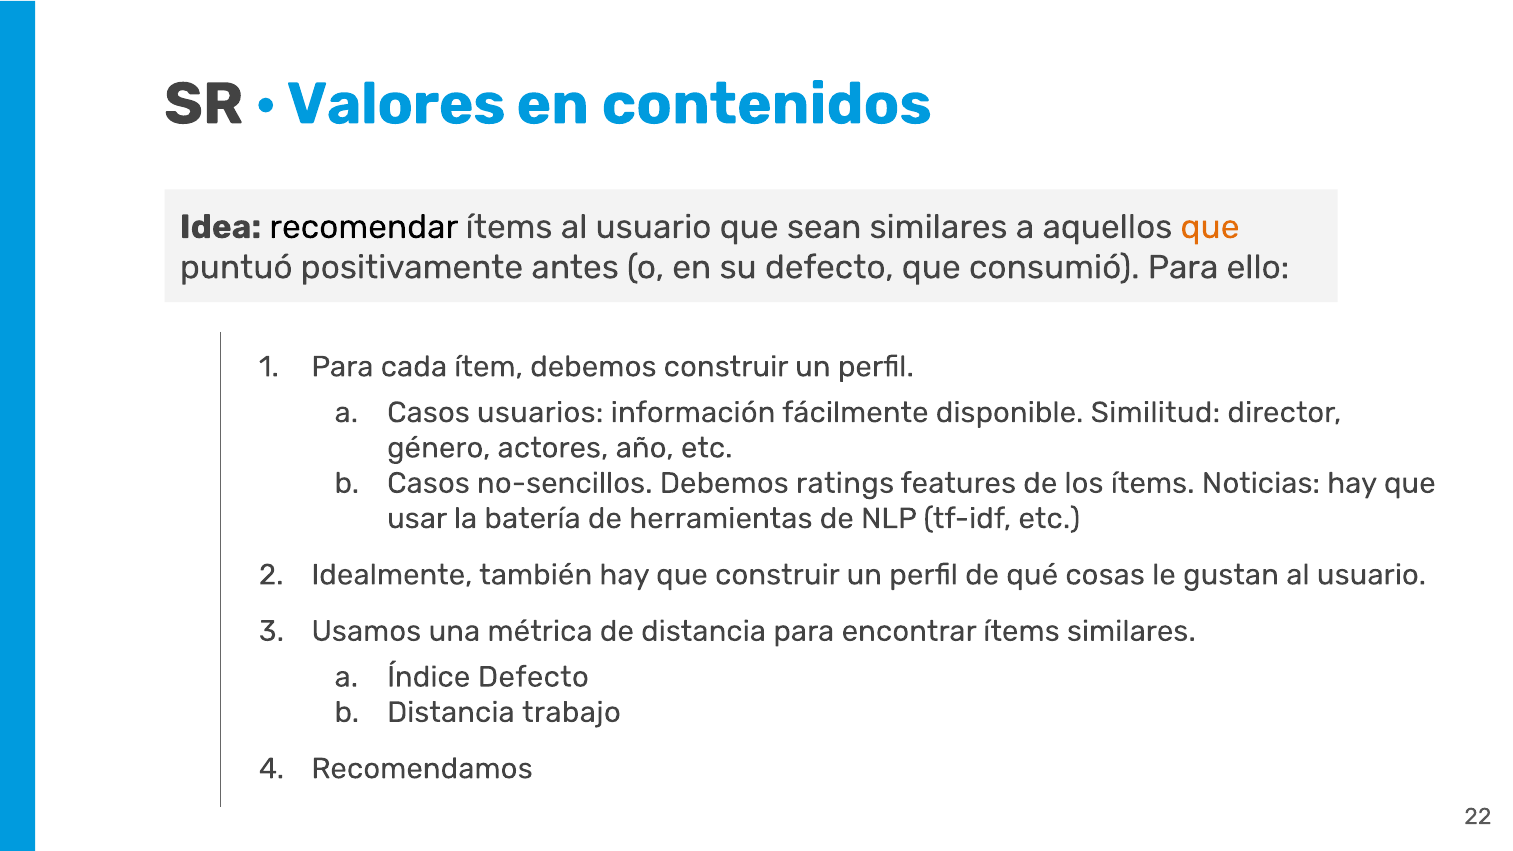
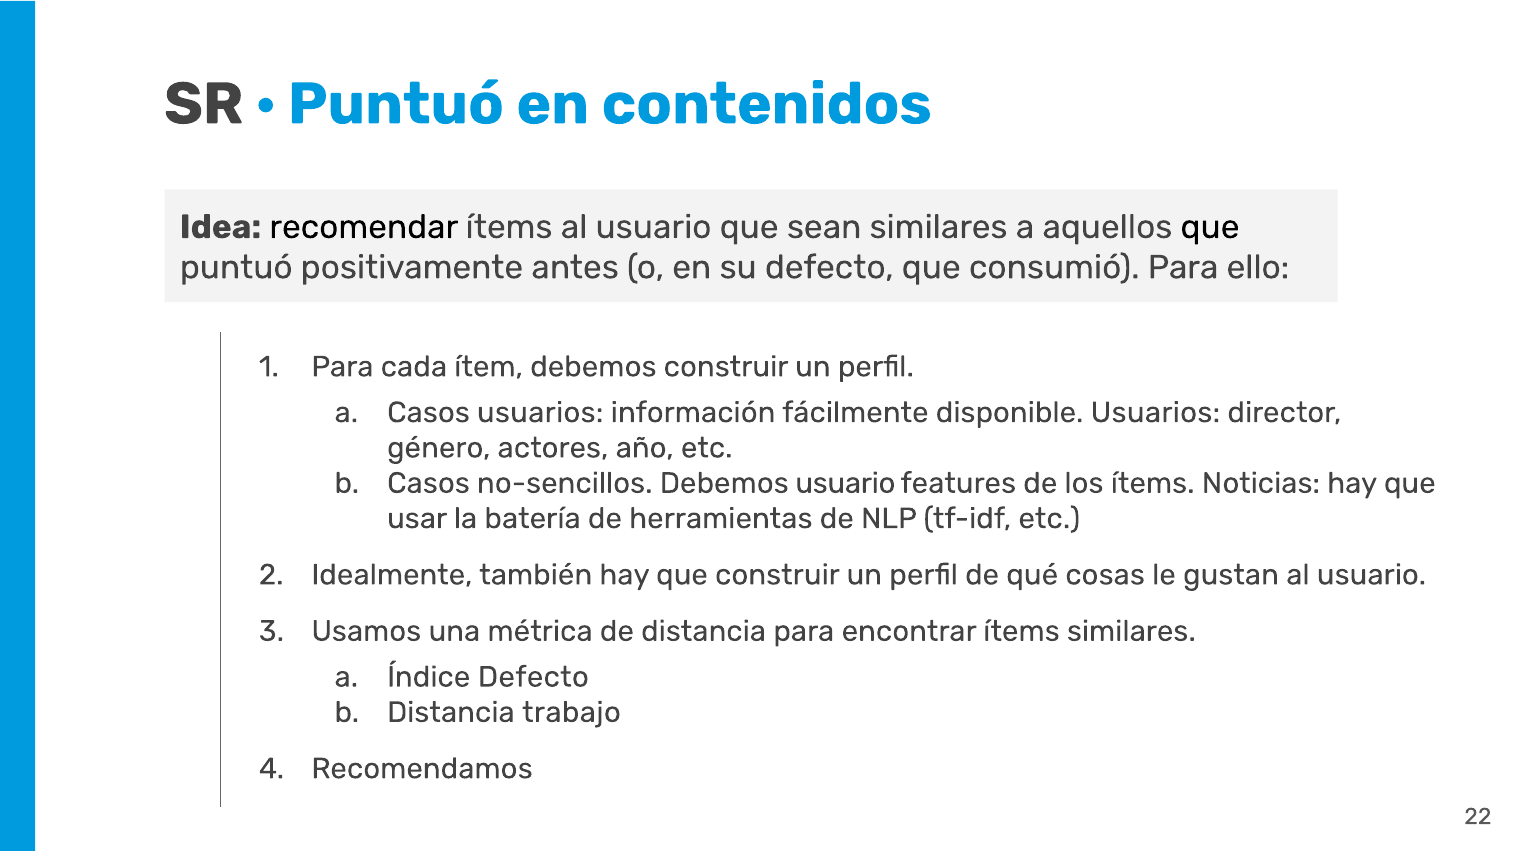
Valores at (396, 104): Valores -> Puntuó
que at (1210, 227) colour: orange -> black
disponible Similitud: Similitud -> Usuarios
Debemos ratings: ratings -> usuario
